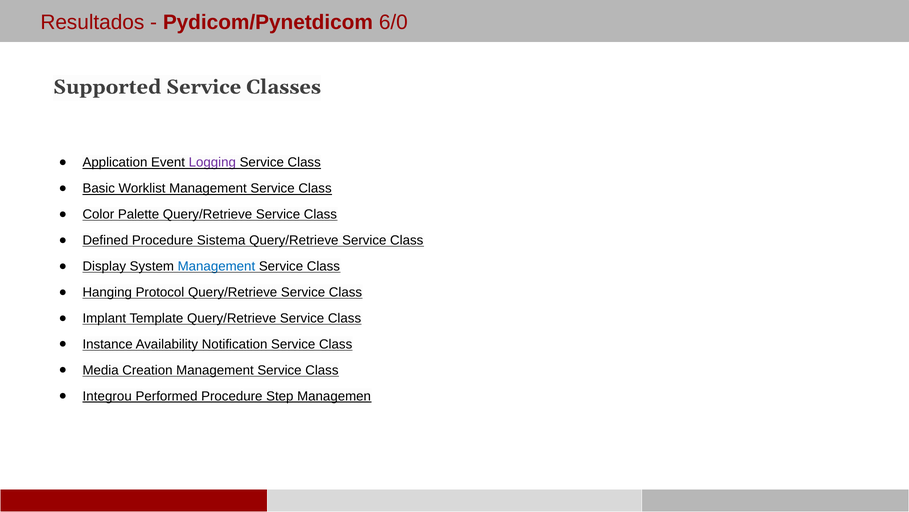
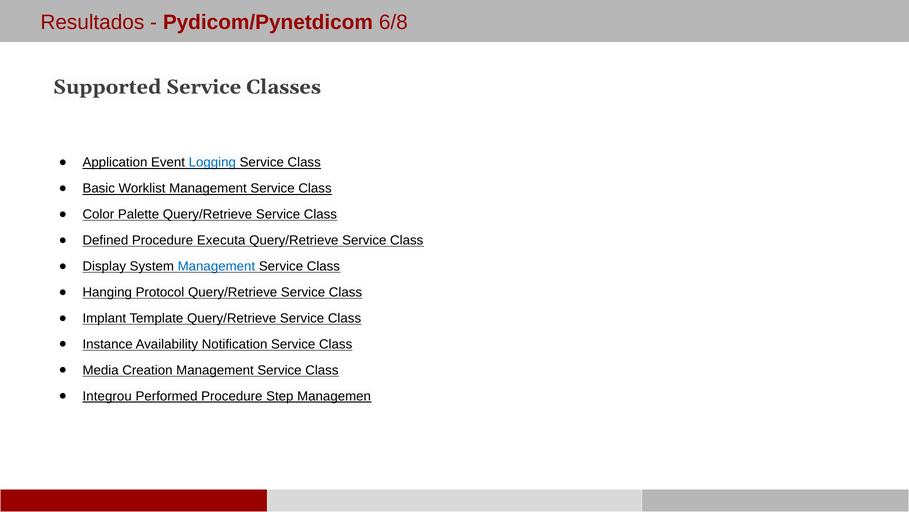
6/0: 6/0 -> 6/8
Logging colour: purple -> blue
Sistema: Sistema -> Executa
